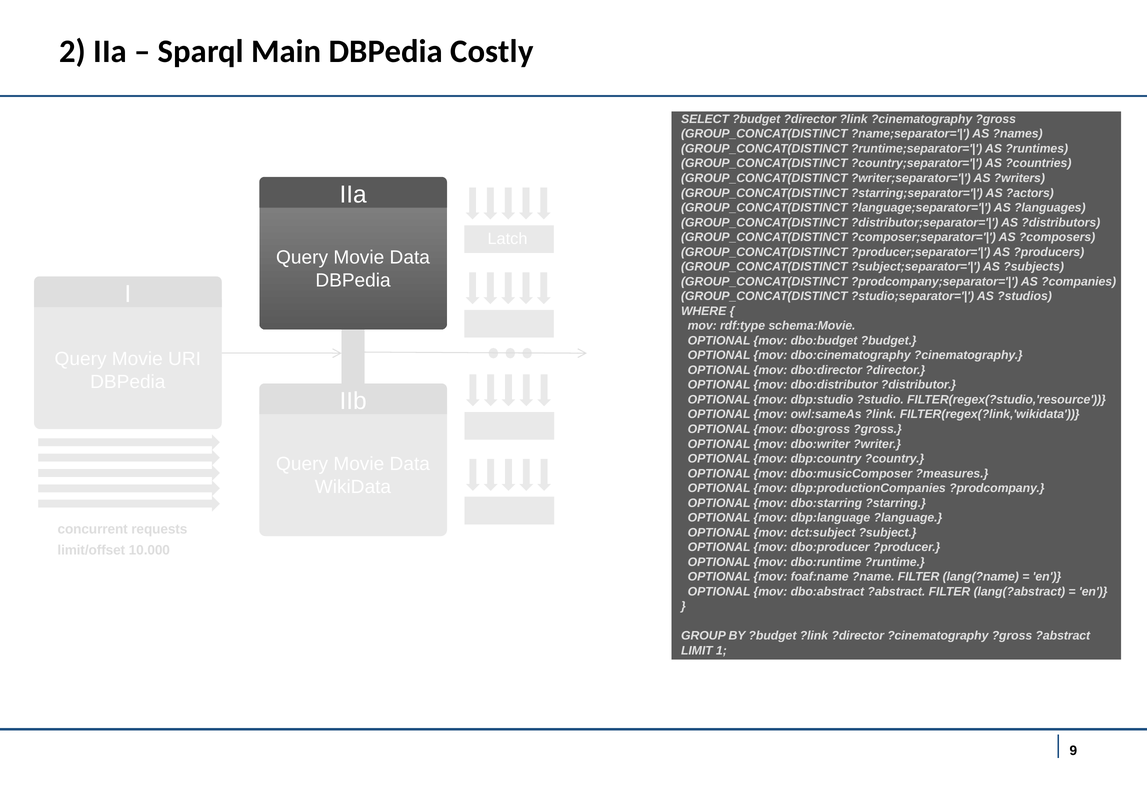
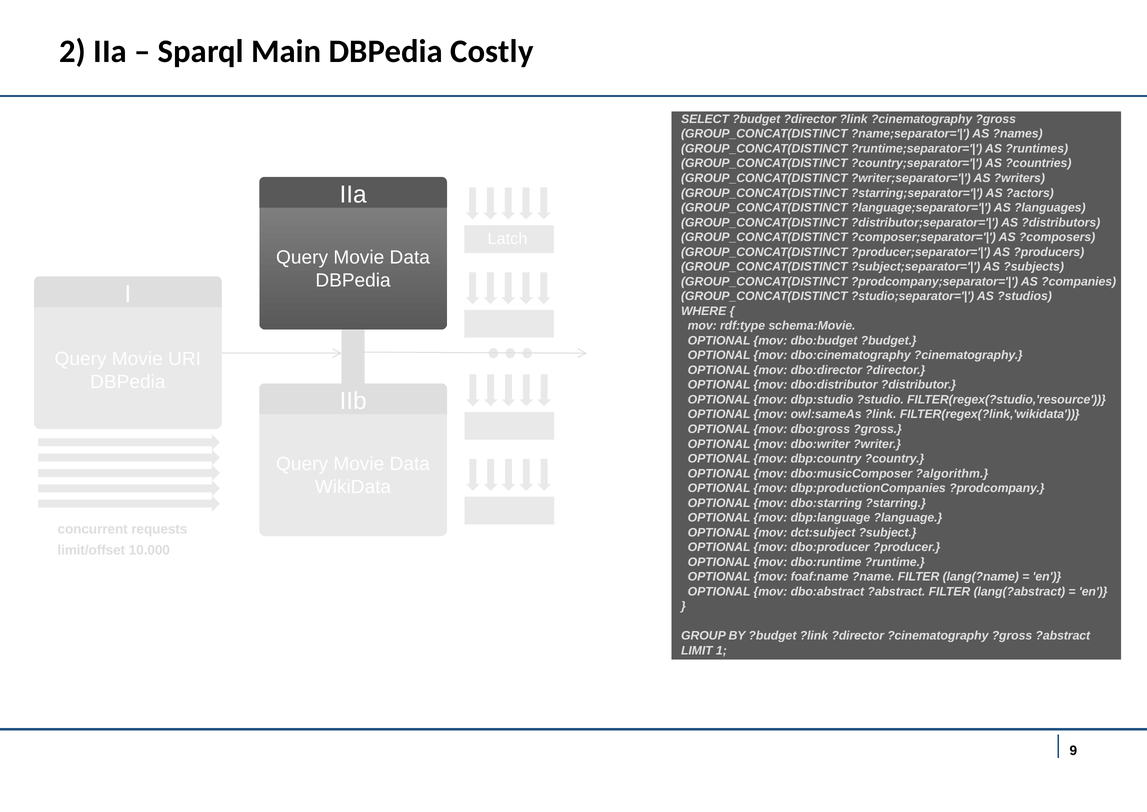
?measures: ?measures -> ?algorithm
